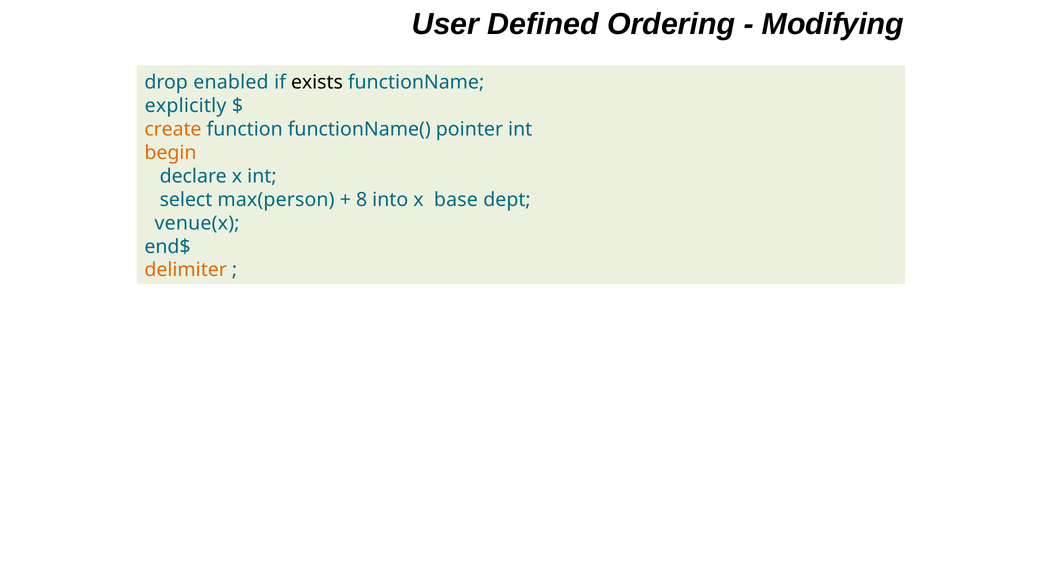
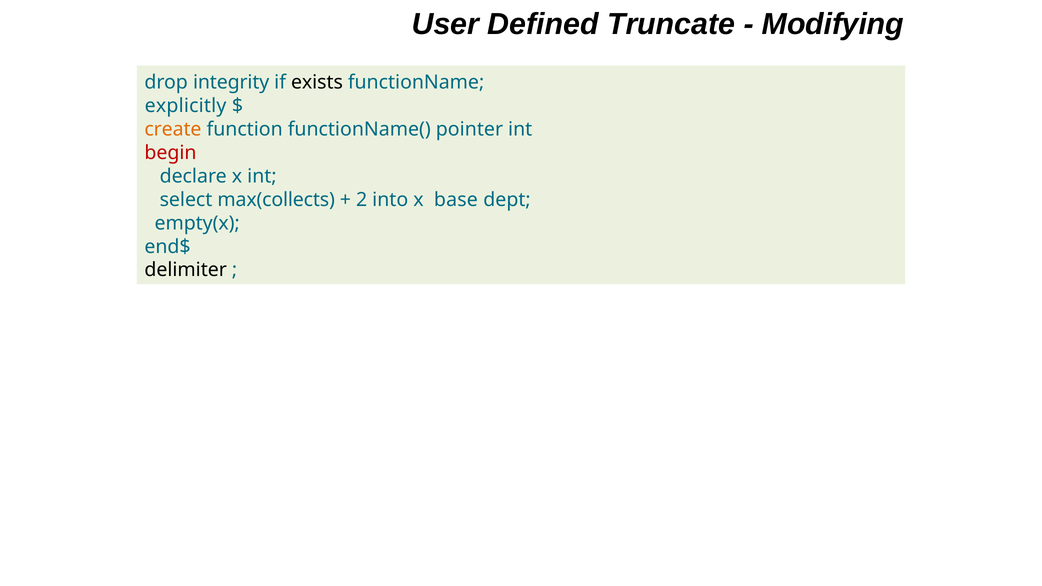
Ordering: Ordering -> Truncate
enabled: enabled -> integrity
begin colour: orange -> red
max(person: max(person -> max(collects
8: 8 -> 2
venue(x: venue(x -> empty(x
delimiter colour: orange -> black
